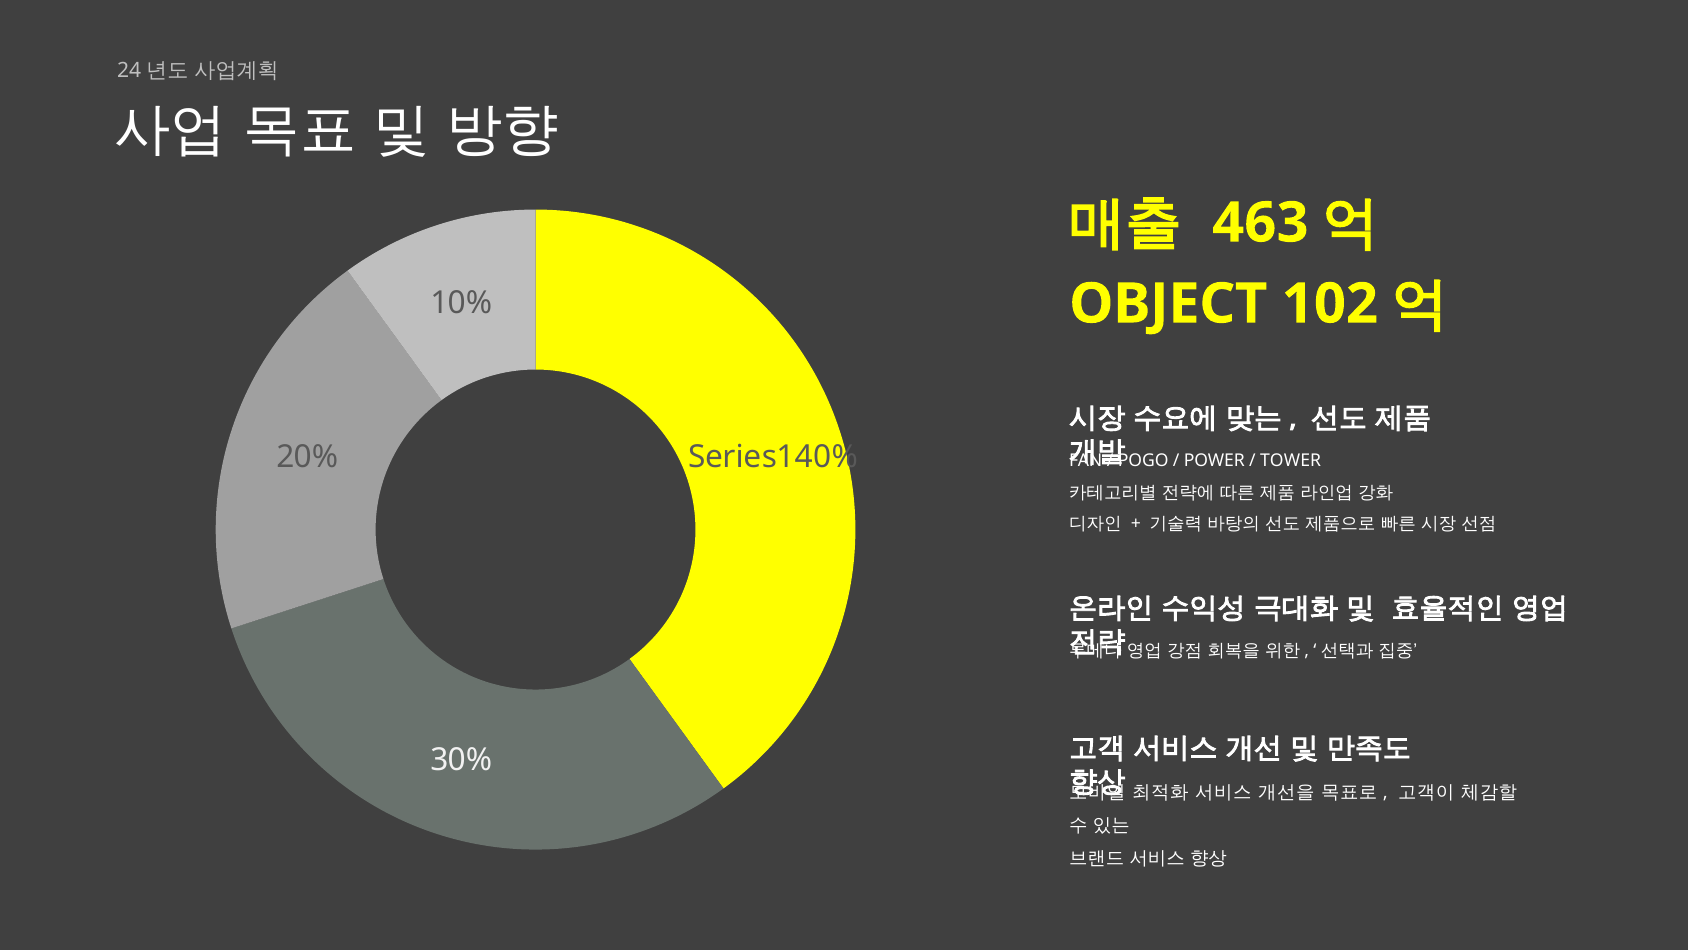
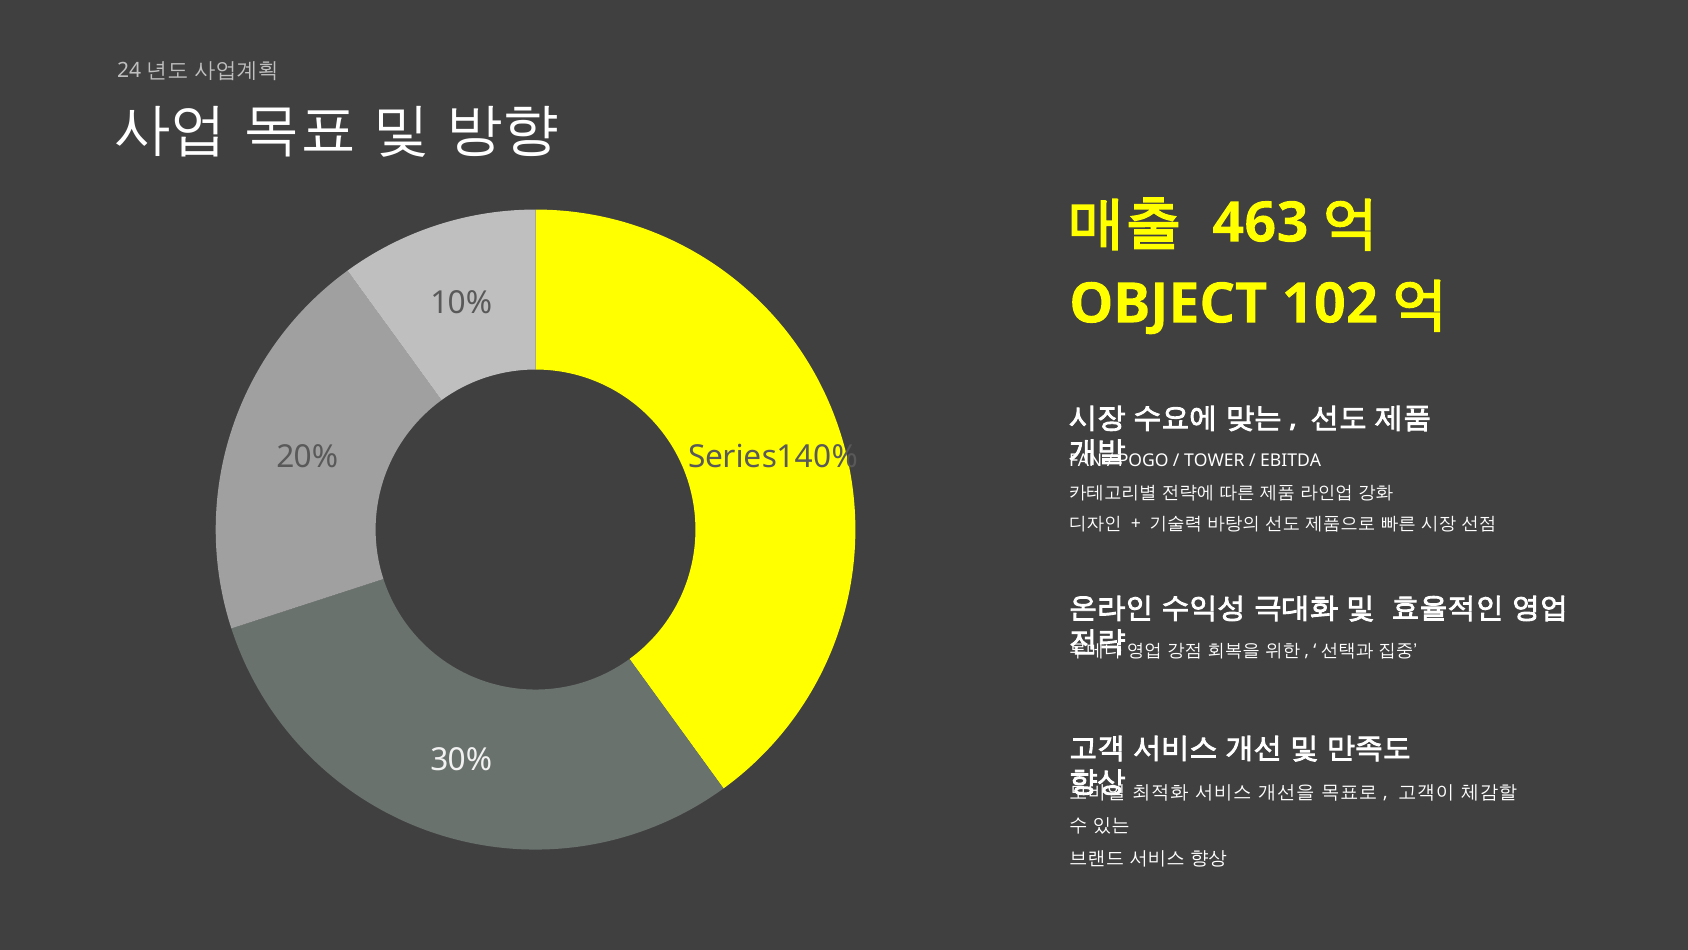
POWER: POWER -> TOWER
TOWER: TOWER -> EBITDA
